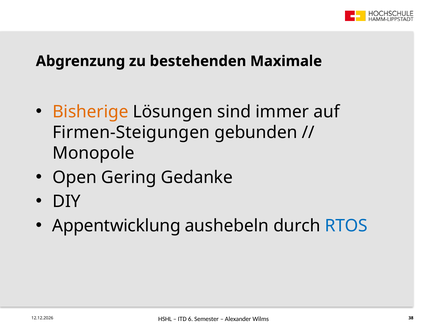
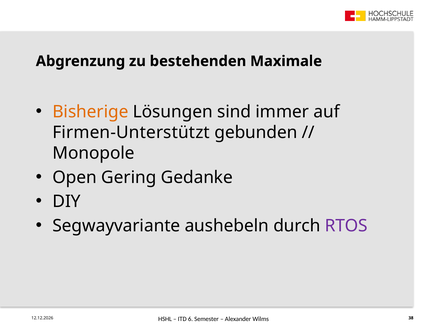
Firmen-Steigungen: Firmen-Steigungen -> Firmen-Unterstützt
Appentwicklung: Appentwicklung -> Segwayvariante
RTOS colour: blue -> purple
